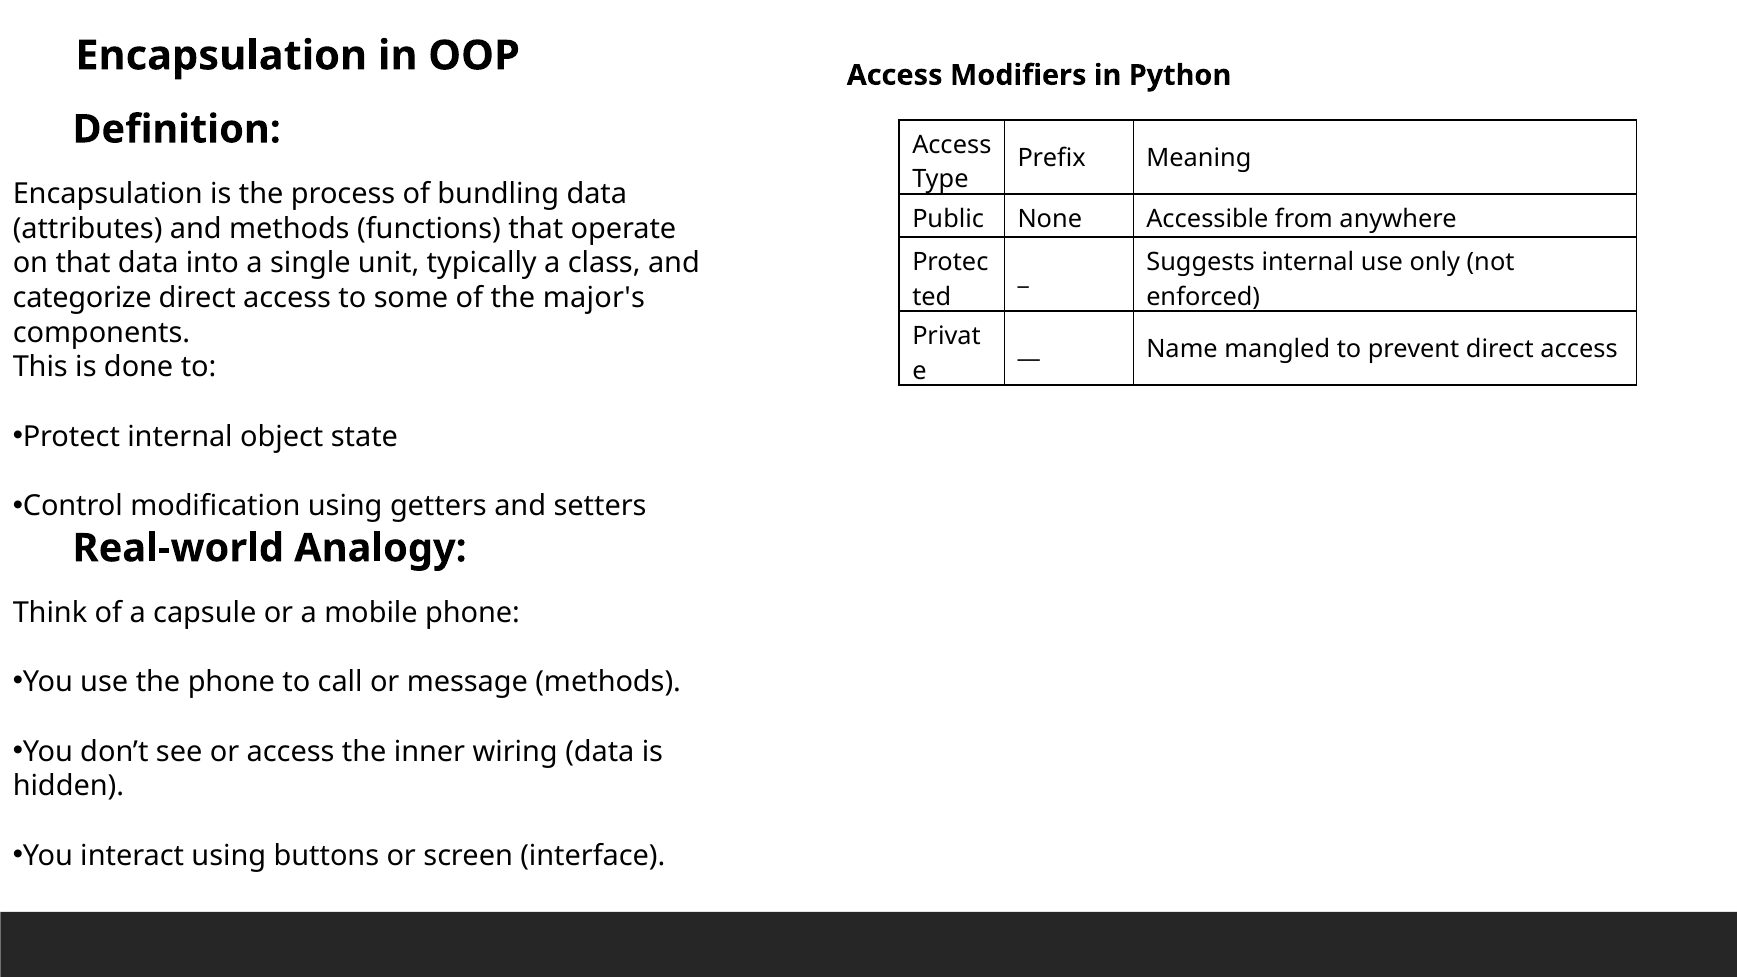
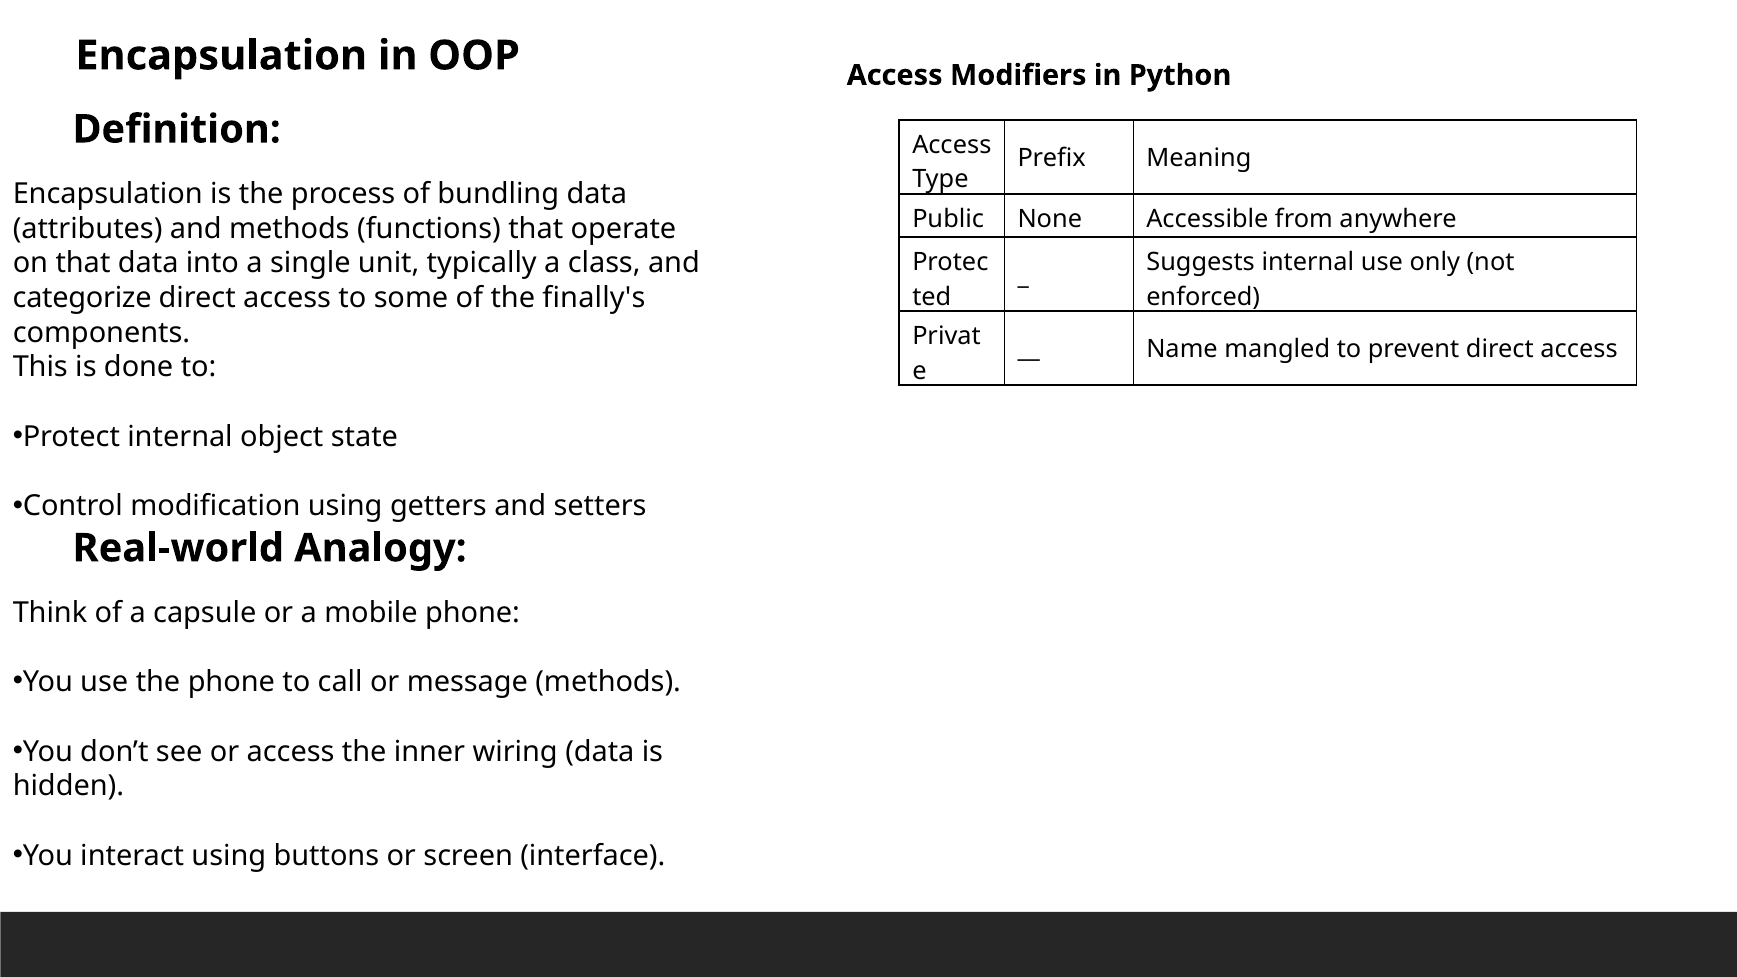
major's: major's -> finally's
